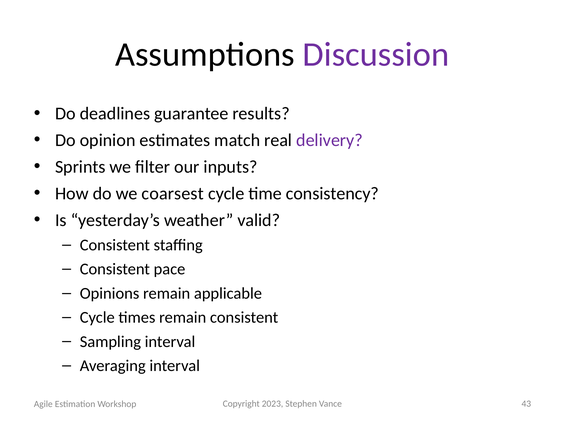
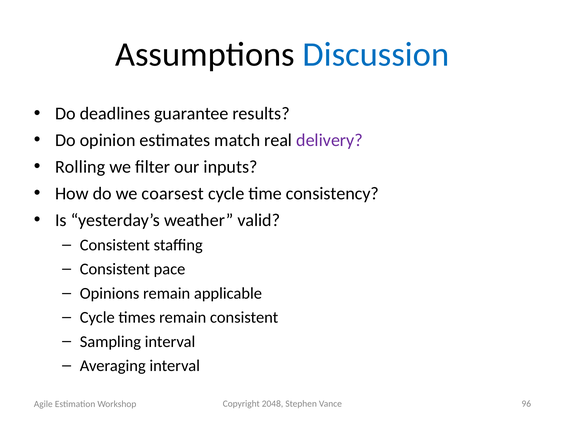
Discussion colour: purple -> blue
Sprints: Sprints -> Rolling
2023: 2023 -> 2048
43: 43 -> 96
